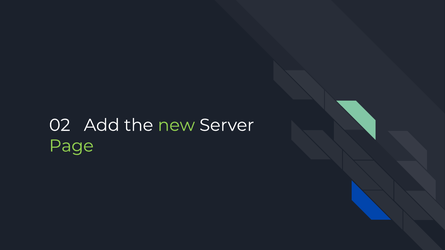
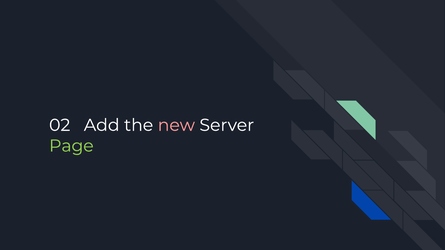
new colour: light green -> pink
